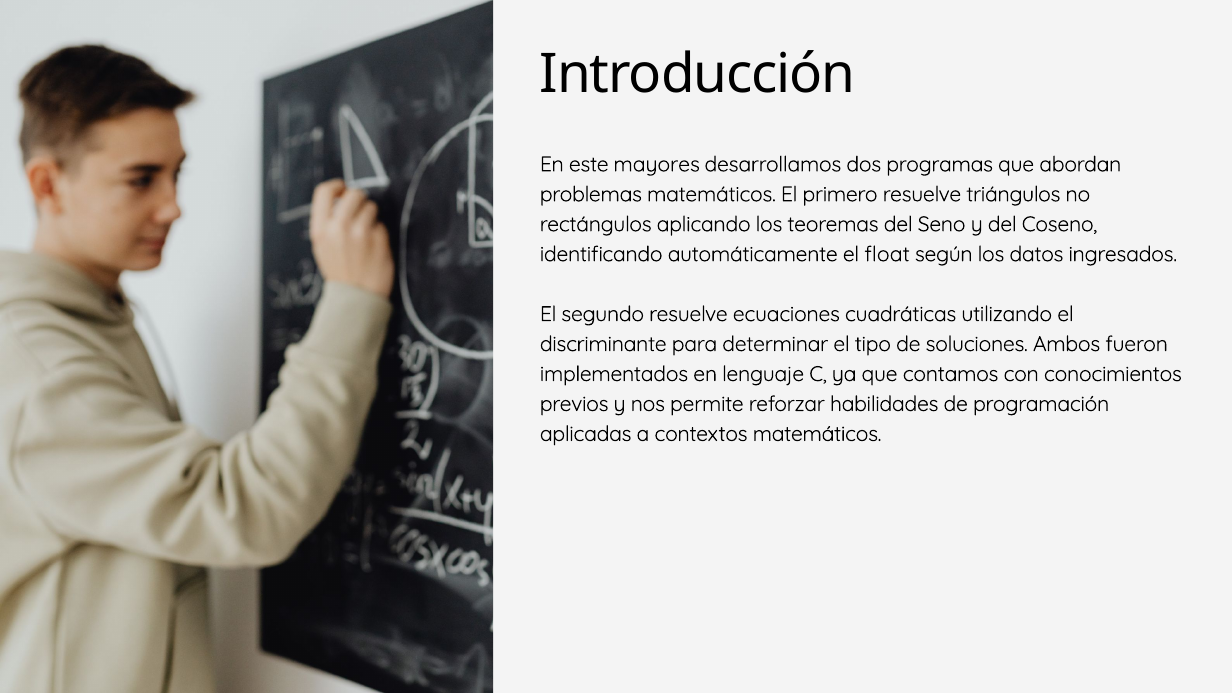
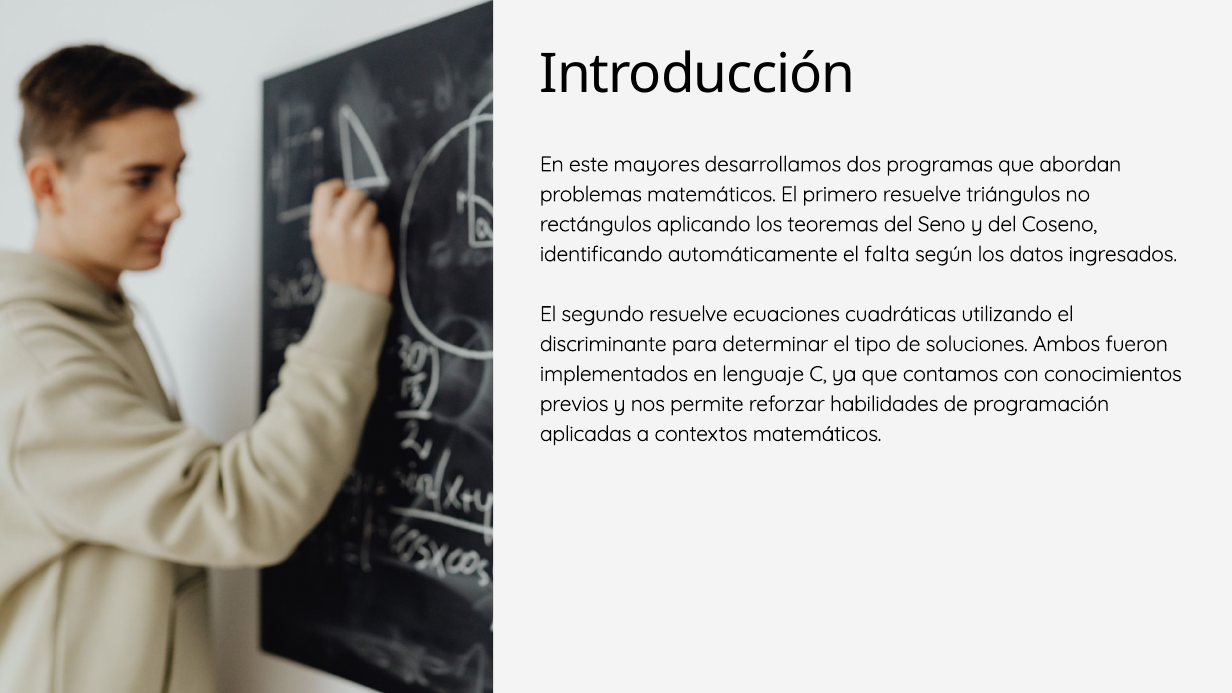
float: float -> falta
